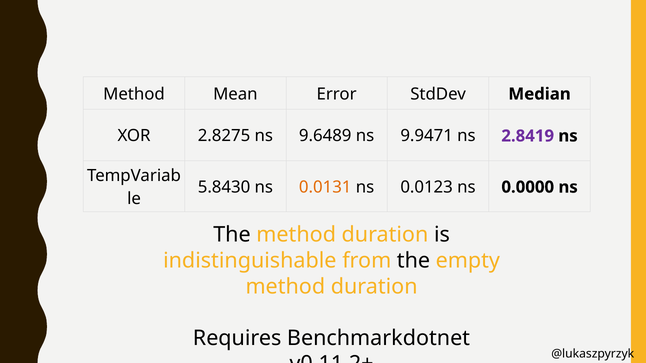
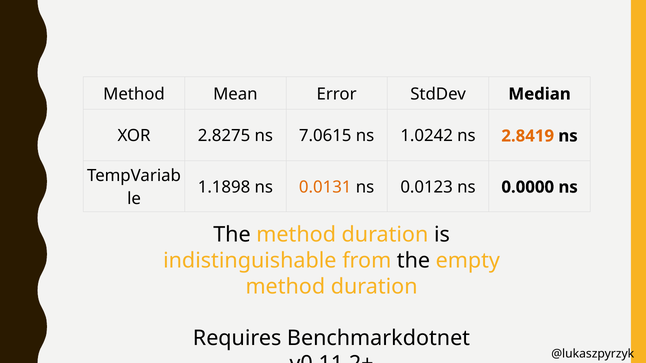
9.6489: 9.6489 -> 7.0615
9.9471: 9.9471 -> 1.0242
2.8419 colour: purple -> orange
5.8430: 5.8430 -> 1.1898
